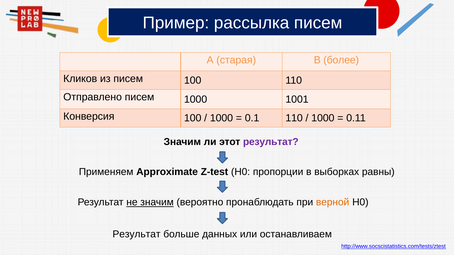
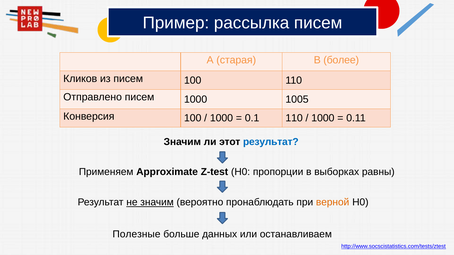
1001: 1001 -> 1005
результат at (271, 142) colour: purple -> blue
Результат at (137, 235): Результат -> Полезные
